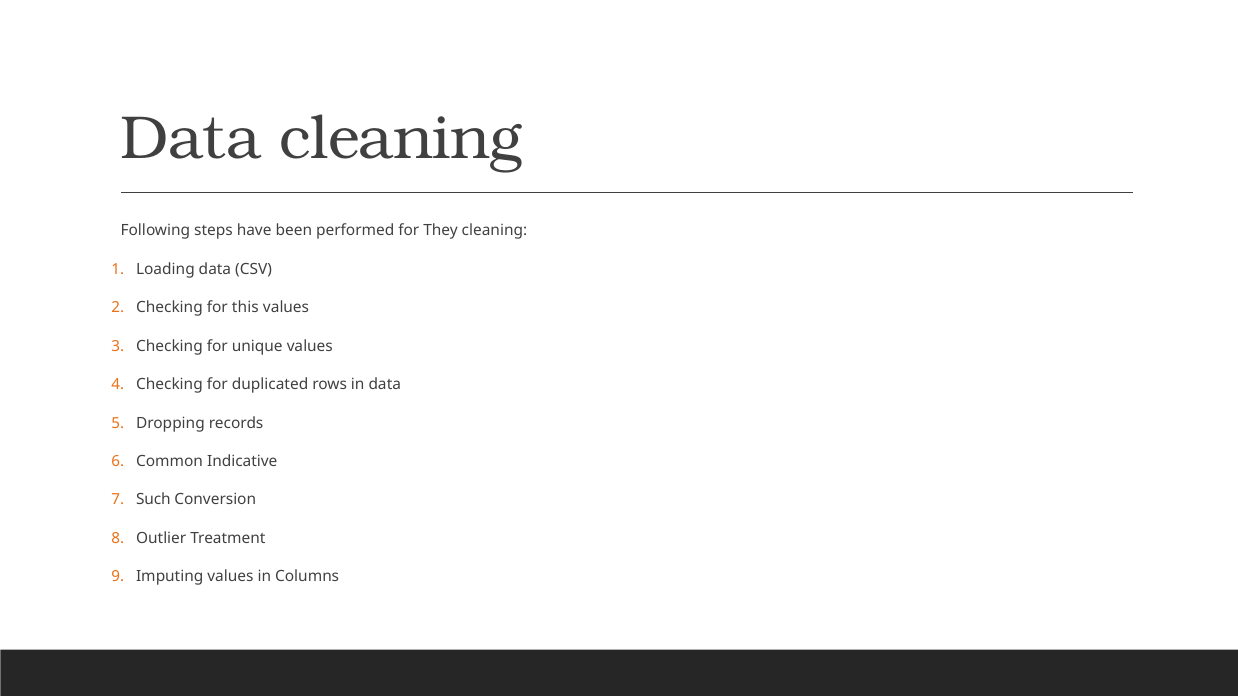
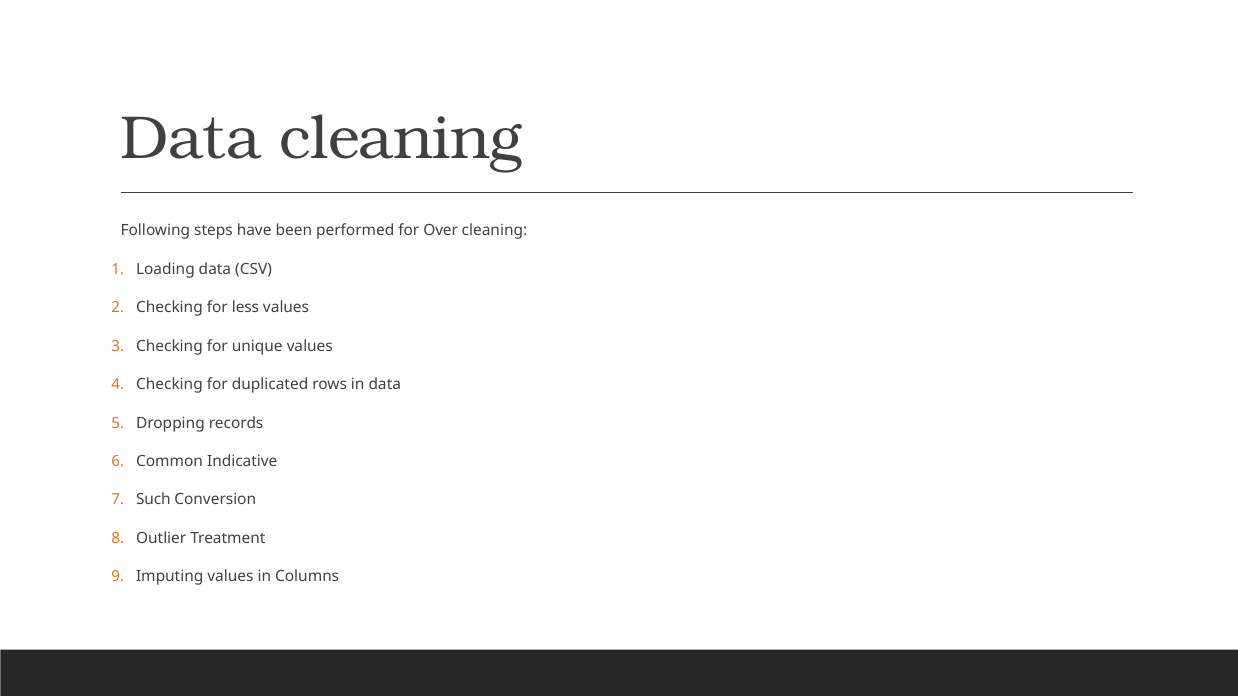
They: They -> Over
this: this -> less
